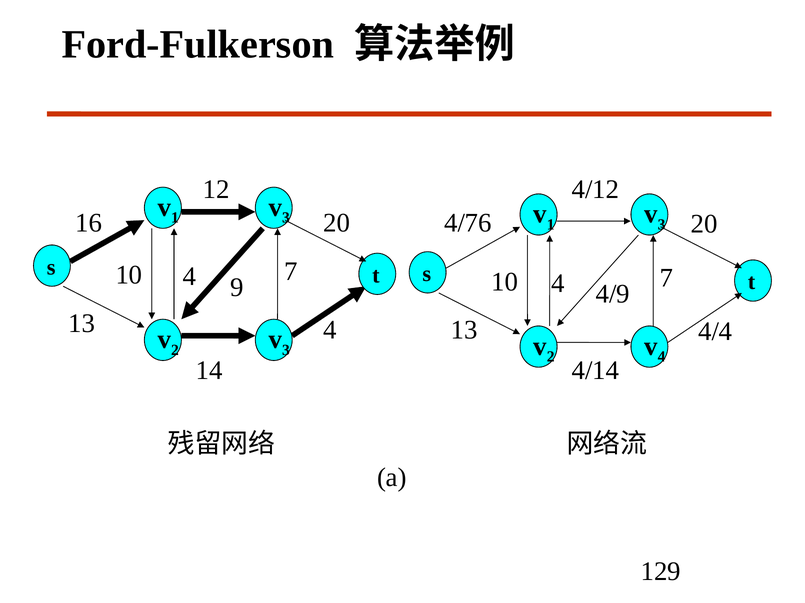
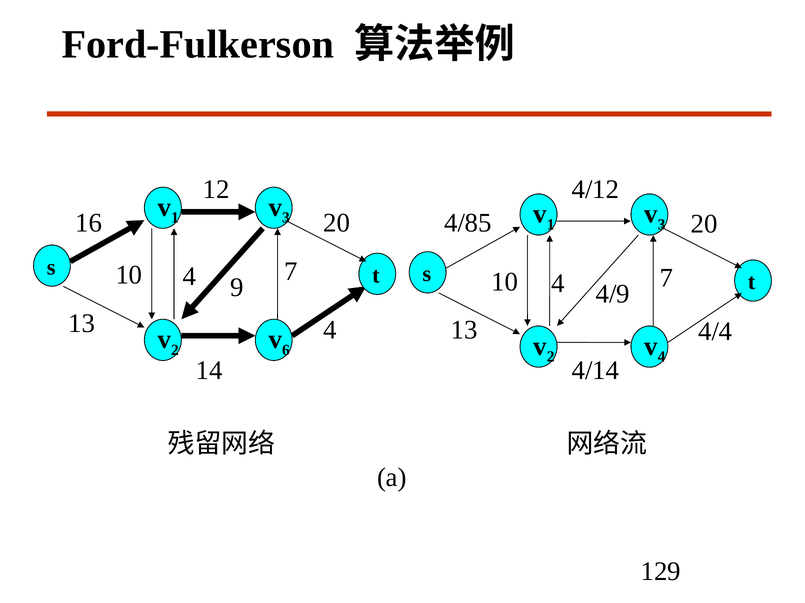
4/76: 4/76 -> 4/85
3 at (286, 350): 3 -> 6
